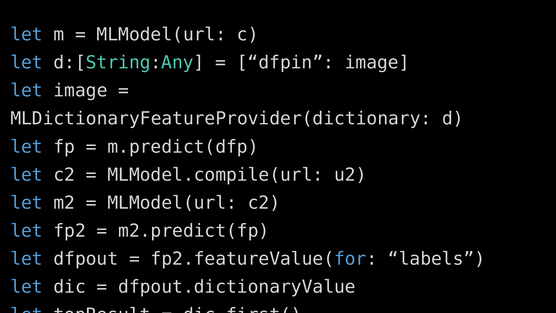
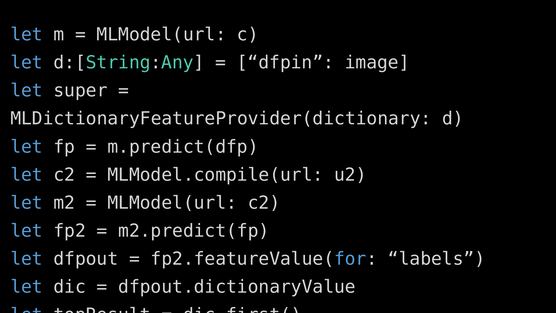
let image: image -> super
